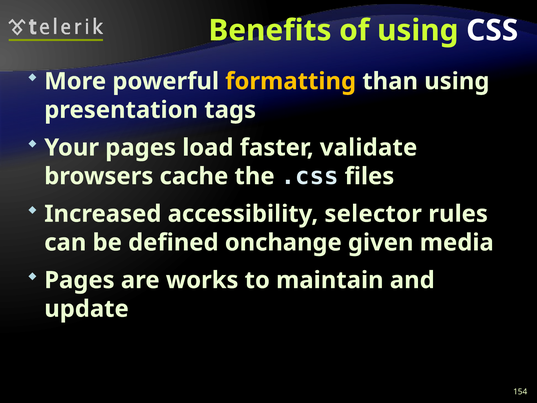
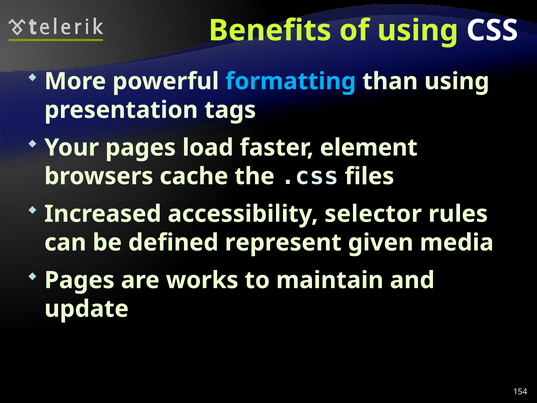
formatting colour: yellow -> light blue
validate: validate -> element
onchange: onchange -> represent
